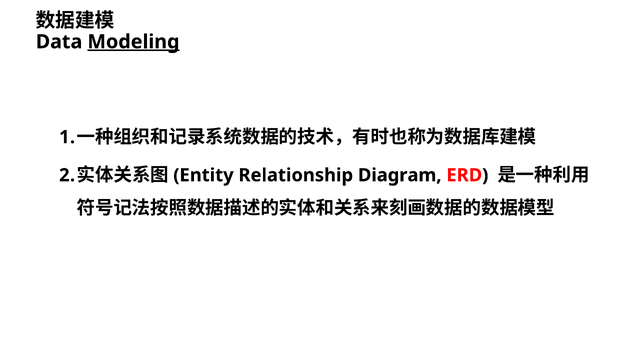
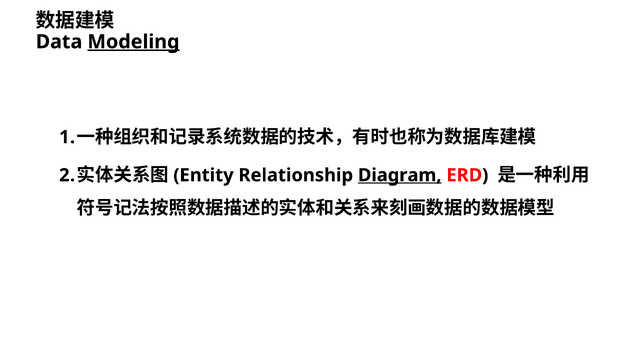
Diagram underline: none -> present
